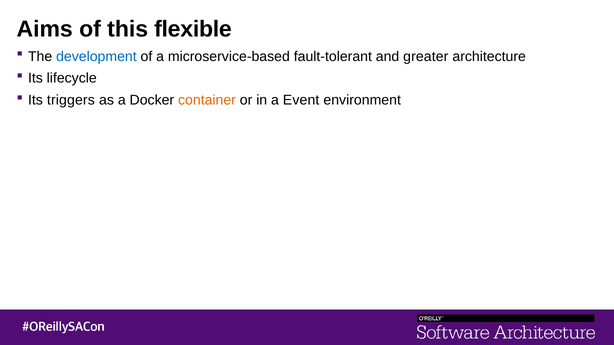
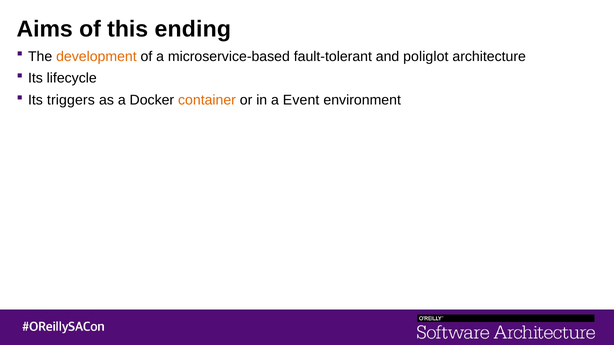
flexible: flexible -> ending
development colour: blue -> orange
greater: greater -> poliglot
